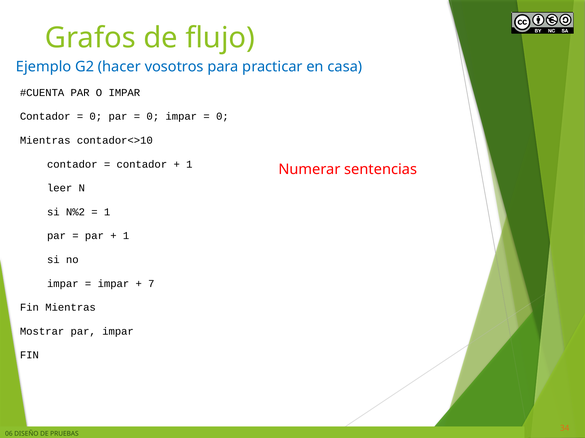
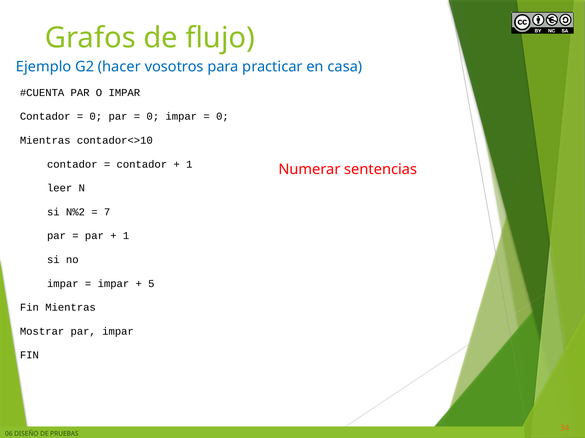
1 at (107, 212): 1 -> 7
7: 7 -> 5
